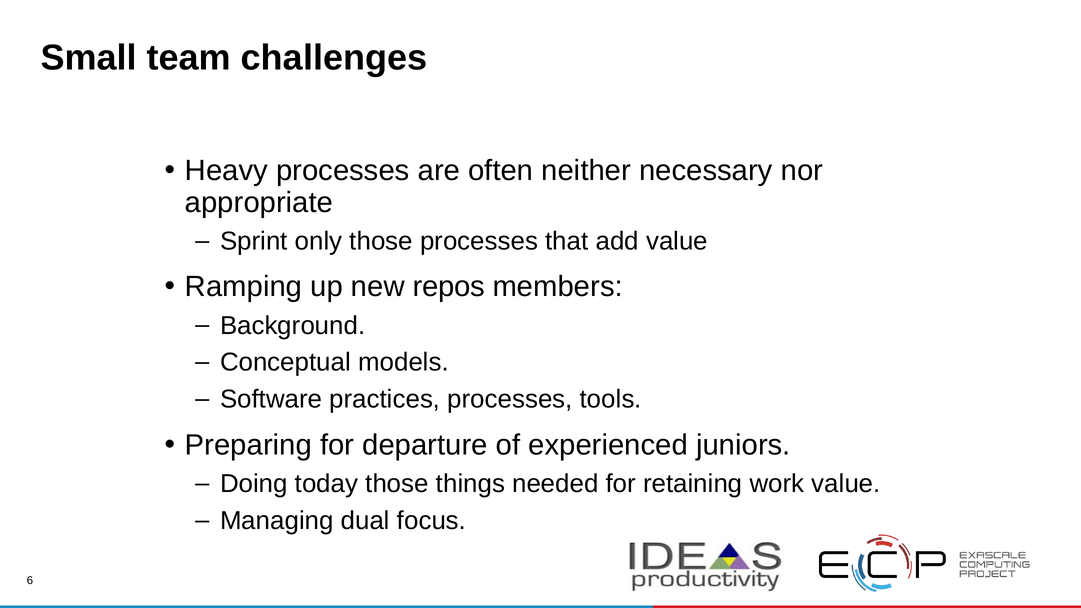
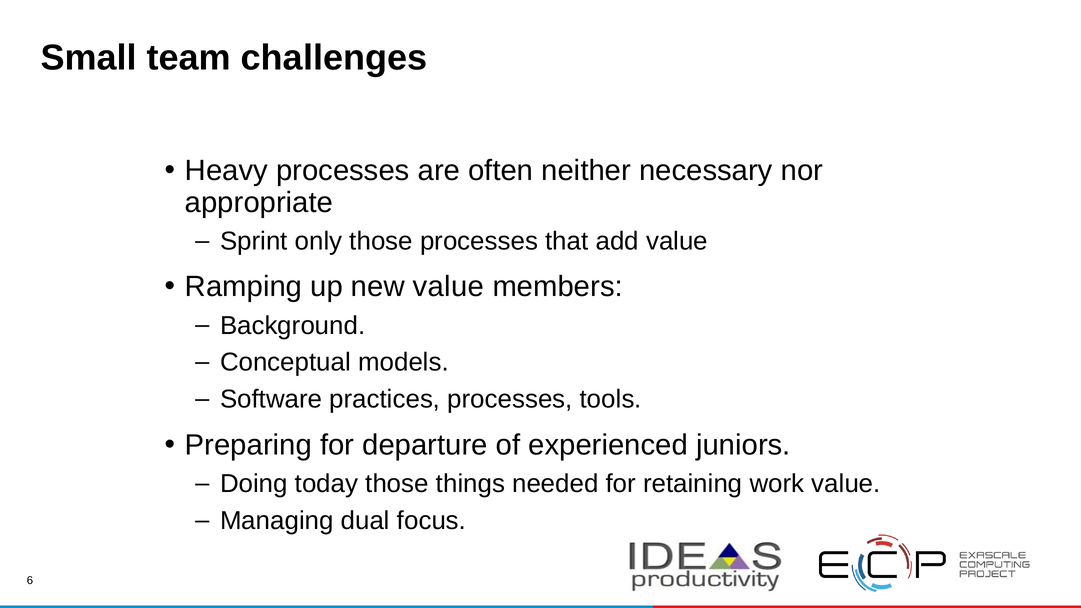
new repos: repos -> value
